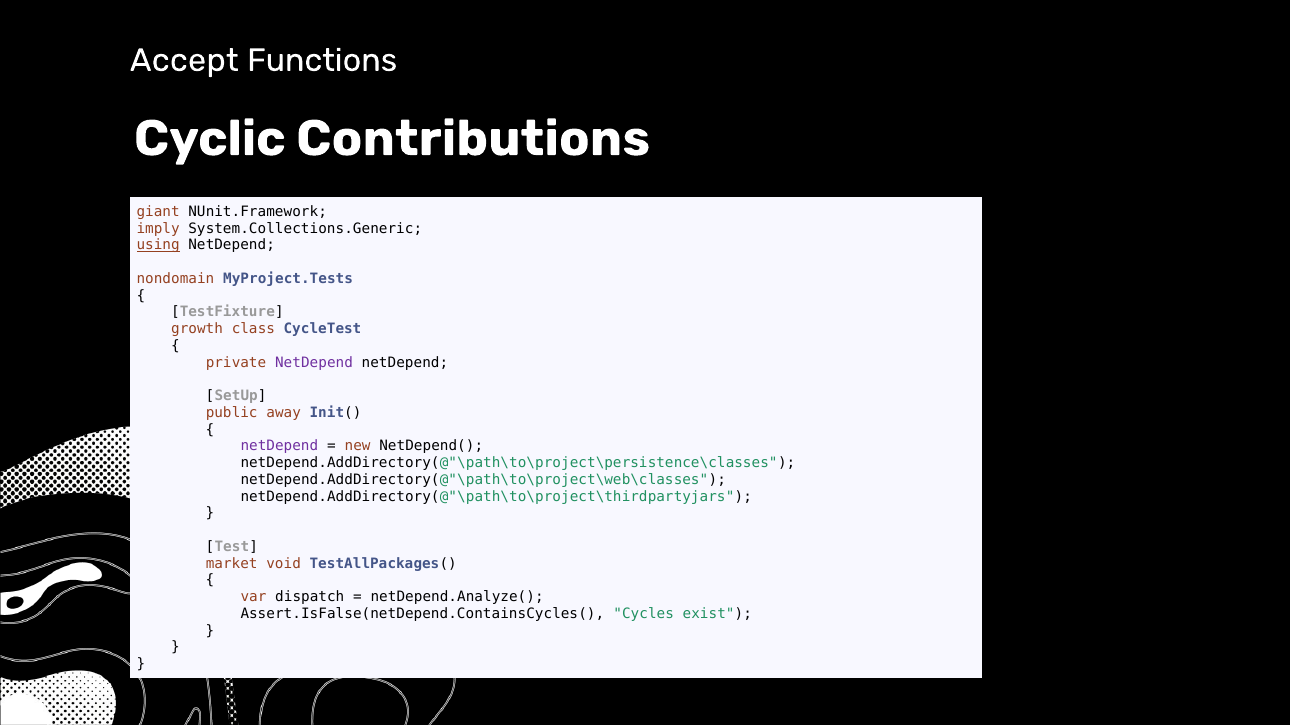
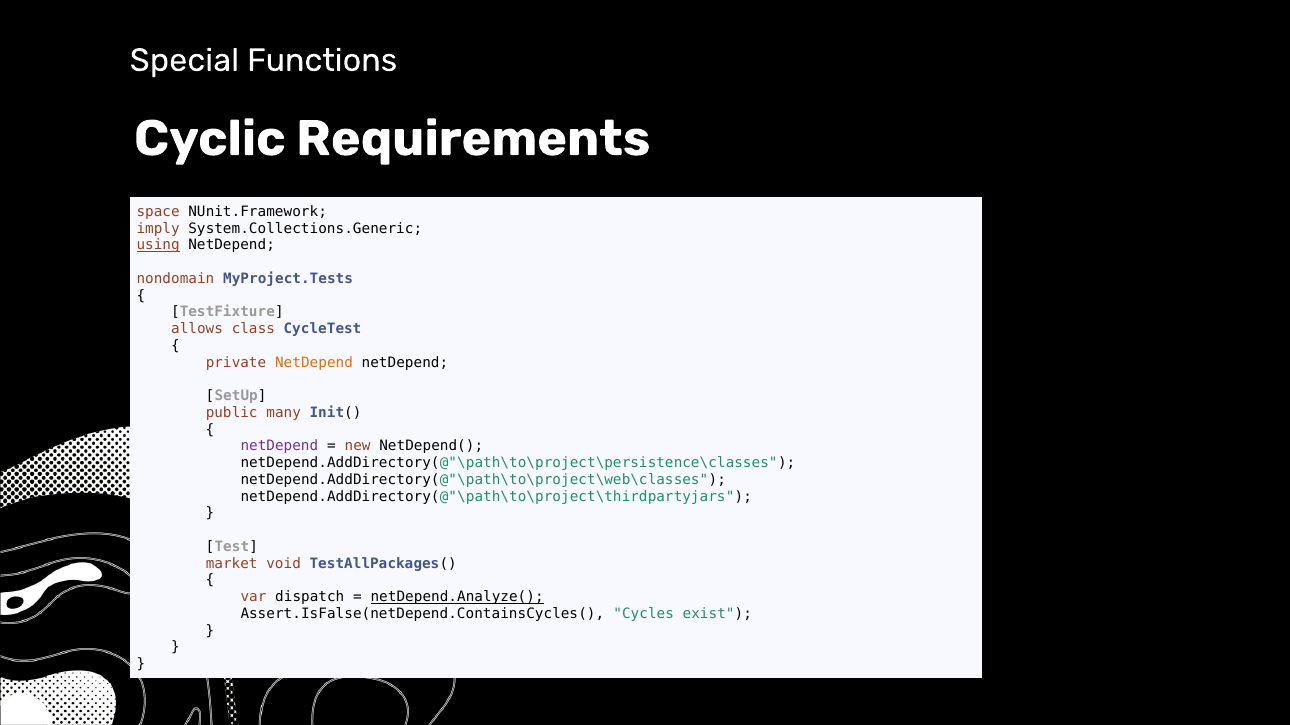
Accept: Accept -> Special
Contributions: Contributions -> Requirements
giant: giant -> space
growth: growth -> allows
NetDepend at (314, 363) colour: purple -> orange
away: away -> many
netDepend.Analyze( underline: none -> present
